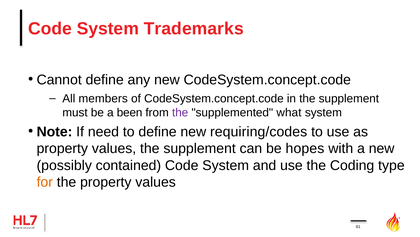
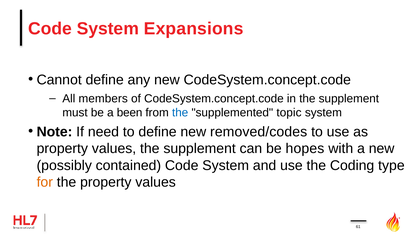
Trademarks: Trademarks -> Expansions
the at (180, 112) colour: purple -> blue
what: what -> topic
requiring/codes: requiring/codes -> removed/codes
